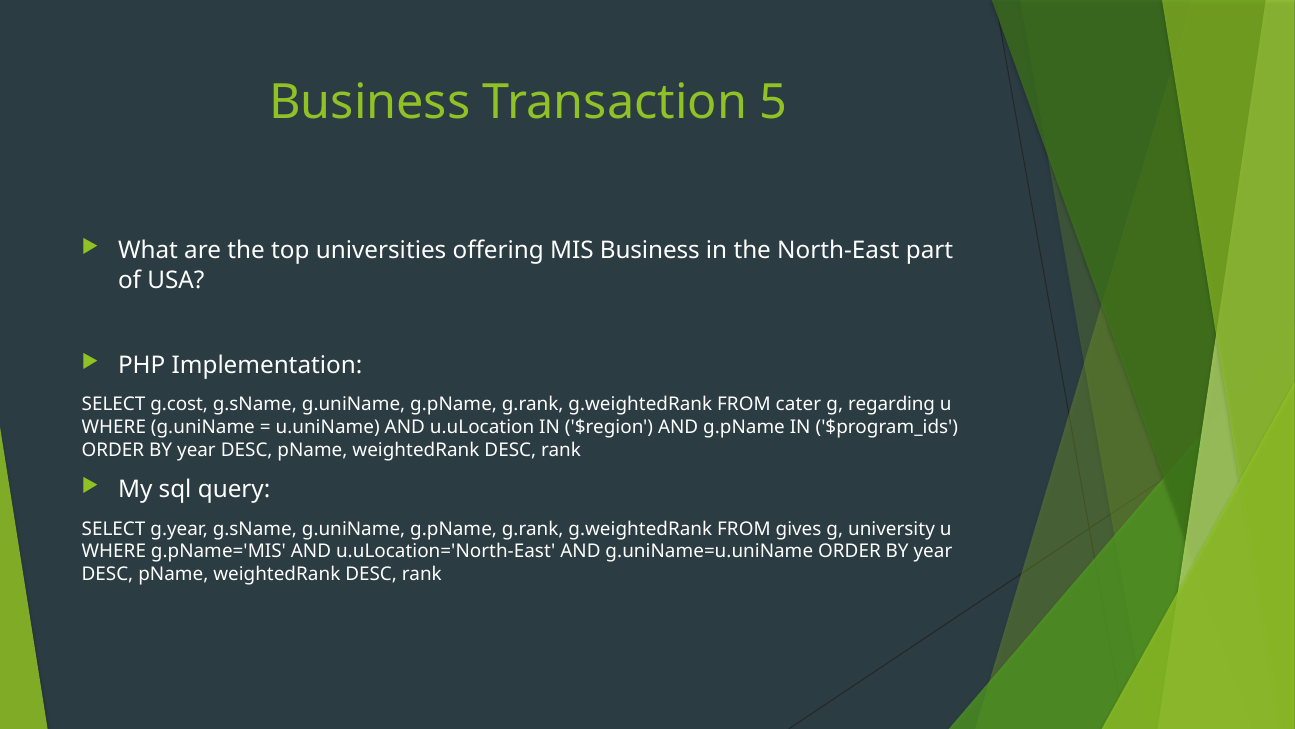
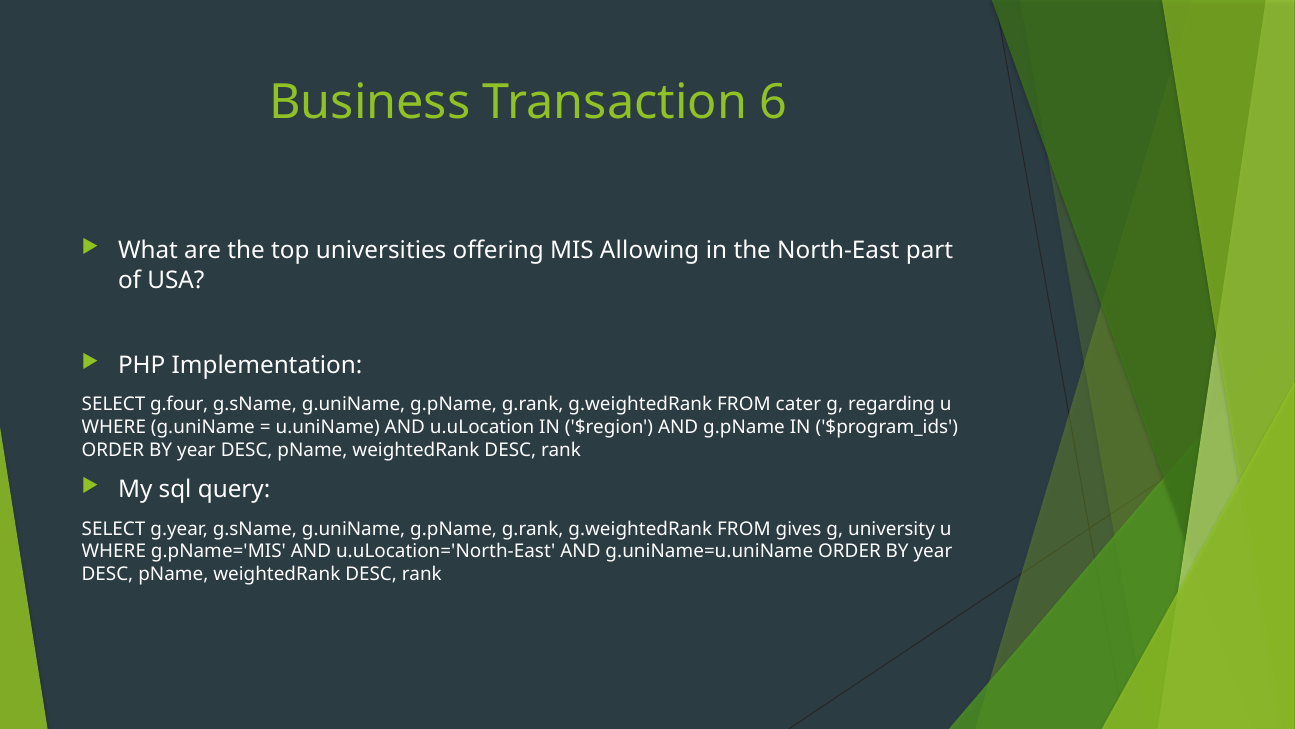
5: 5 -> 6
MIS Business: Business -> Allowing
g.cost: g.cost -> g.four
